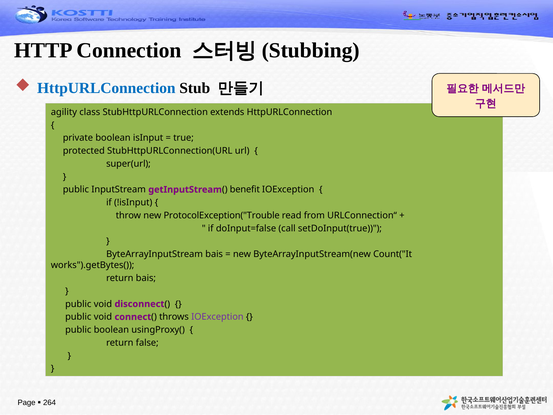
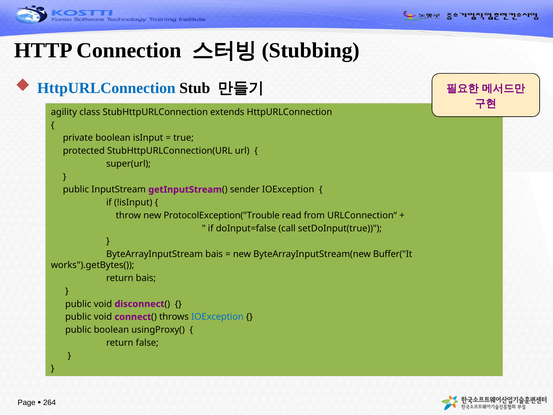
benefit: benefit -> sender
Count("It: Count("It -> Buffer("It
IOException at (217, 317) colour: purple -> blue
